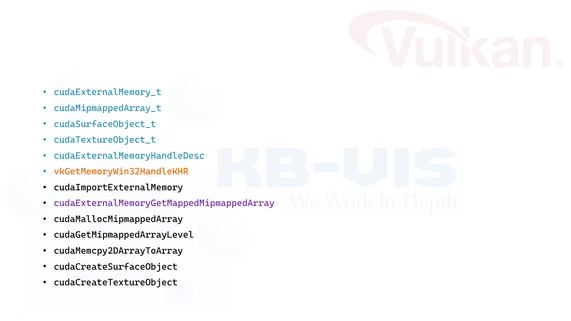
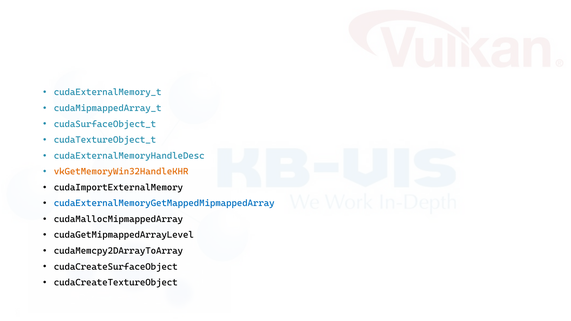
cudaExternalMemoryGetMappedMipmappedArray colour: purple -> blue
